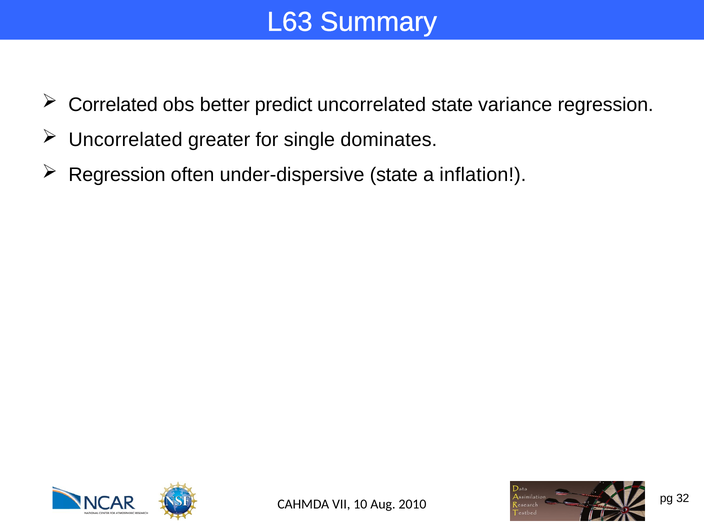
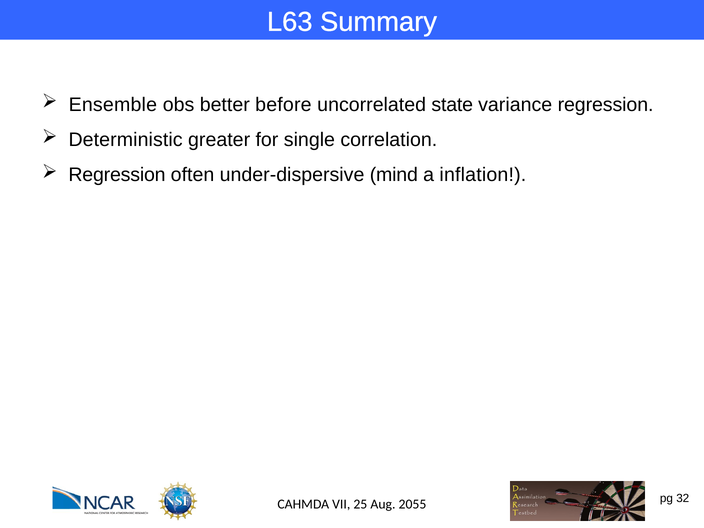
Correlated: Correlated -> Ensemble
predict: predict -> before
Uncorrelated at (126, 140): Uncorrelated -> Deterministic
dominates: dominates -> correlation
under-dispersive state: state -> mind
10: 10 -> 25
2010: 2010 -> 2055
